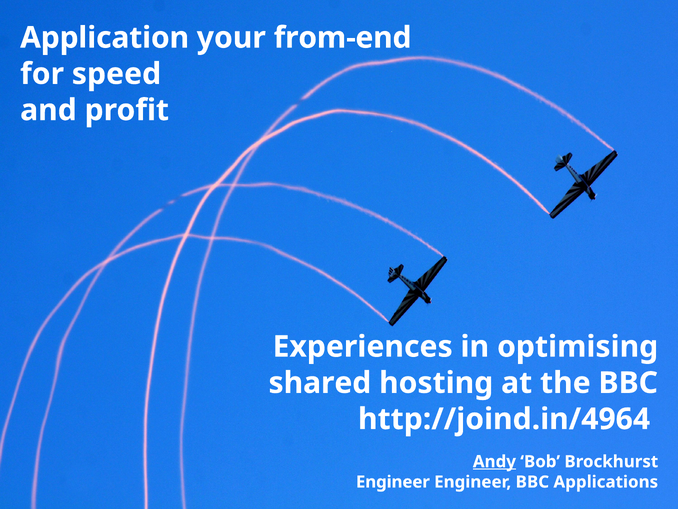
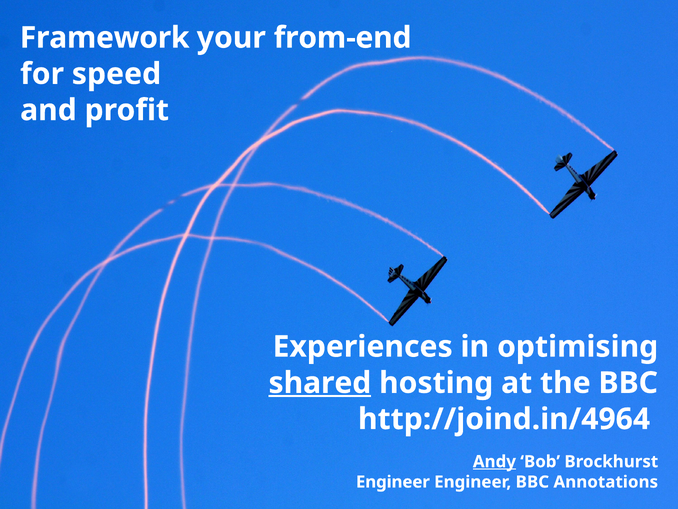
Application: Application -> Framework
shared underline: none -> present
Applications: Applications -> Annotations
